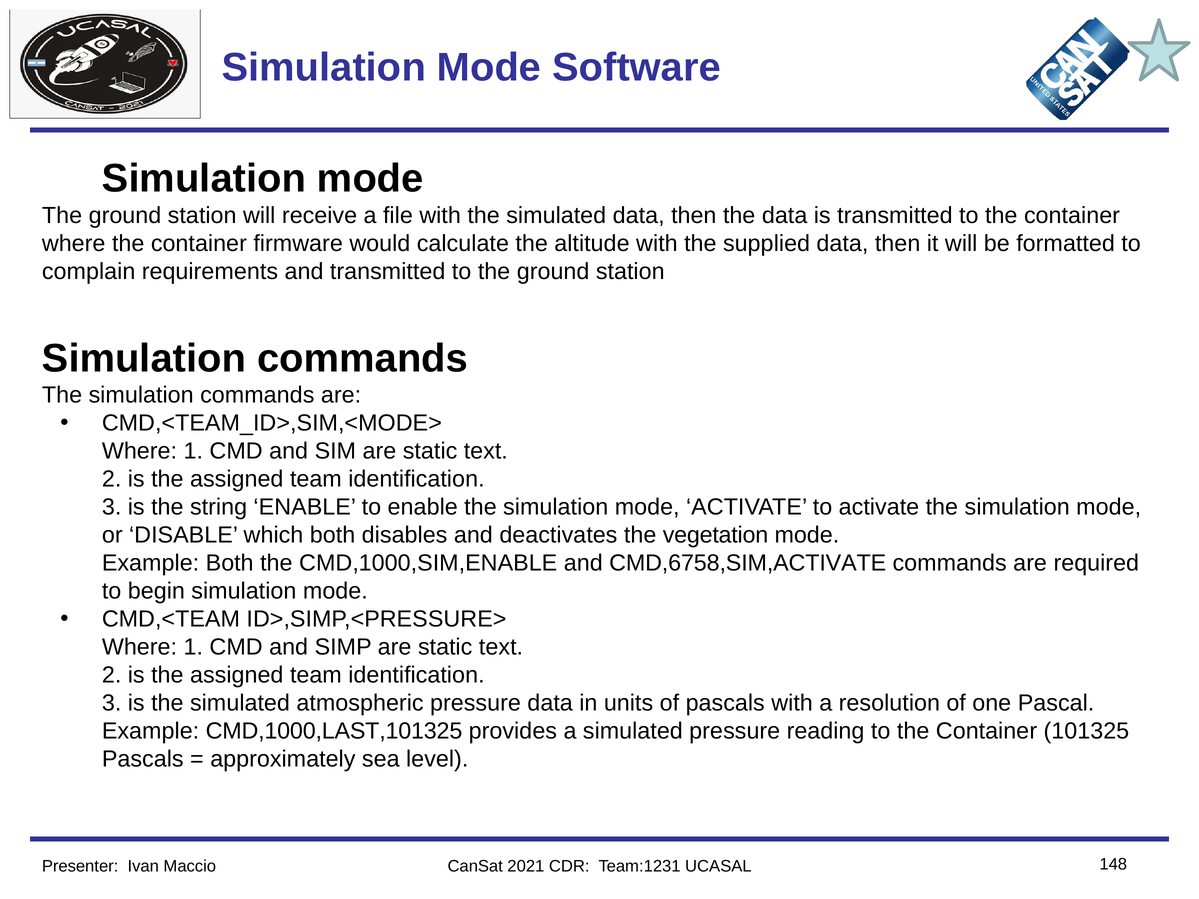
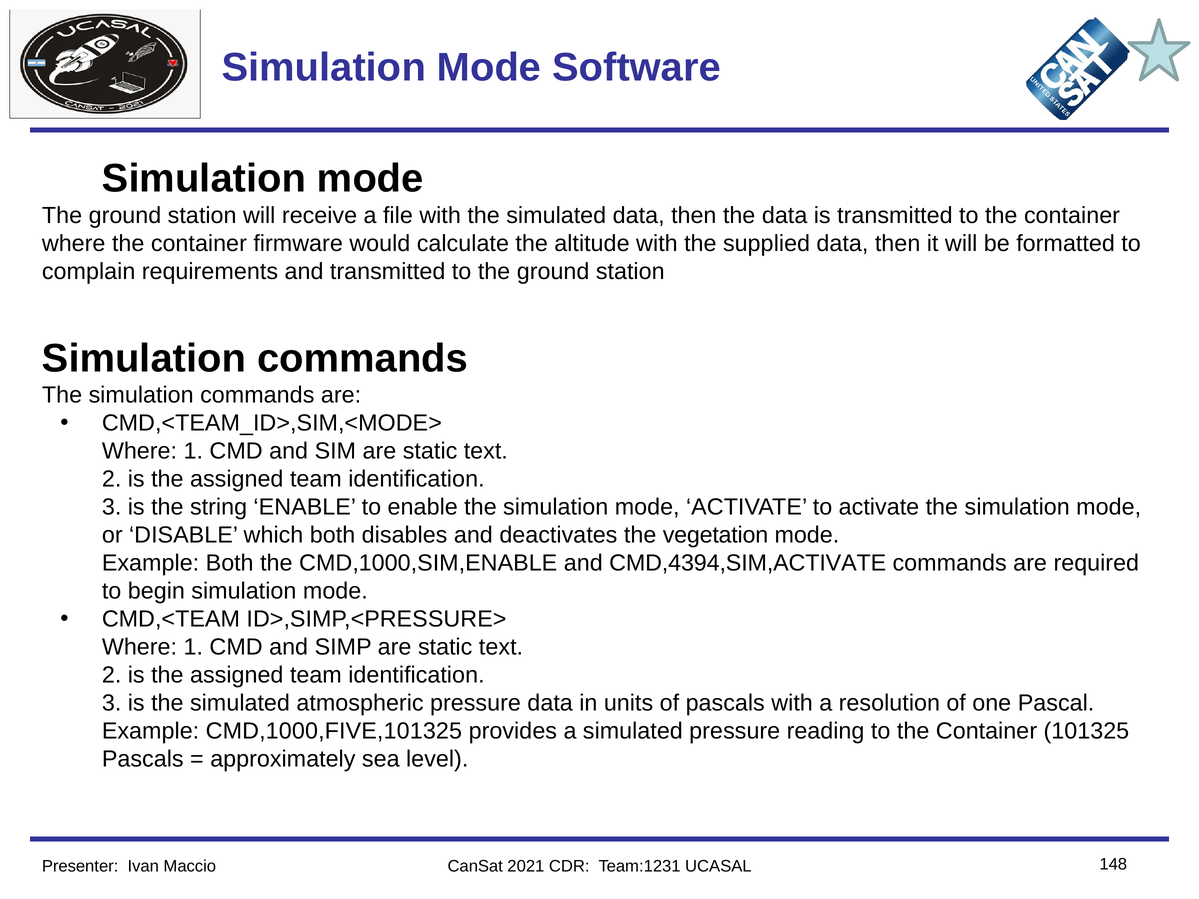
CMD,6758,SIM,ACTIVATE: CMD,6758,SIM,ACTIVATE -> CMD,4394,SIM,ACTIVATE
CMD,1000,LAST,101325: CMD,1000,LAST,101325 -> CMD,1000,FIVE,101325
